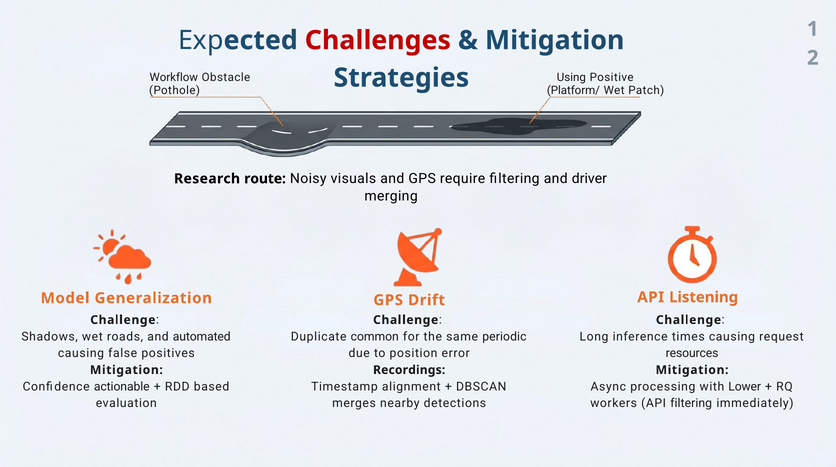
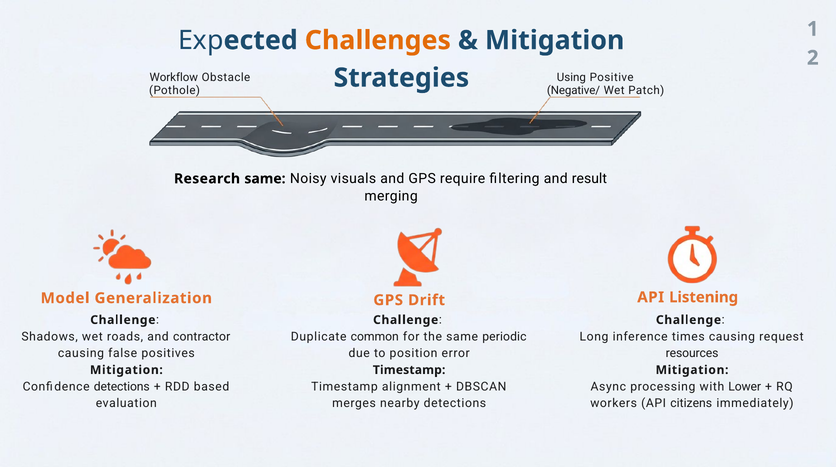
Challenges colour: red -> orange
Platform/: Platform/ -> Negative/
Research route: route -> same
driver: driver -> result
automated: automated -> contractor
Recordings at (409, 370): Recordings -> Timestamp
Confidence actionable: actionable -> detections
API filtering: filtering -> citizens
